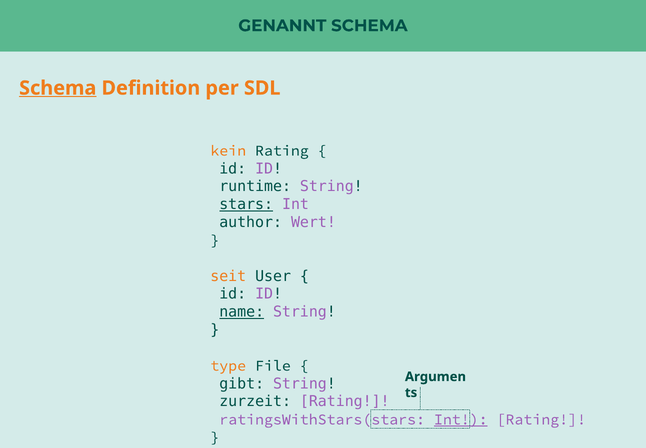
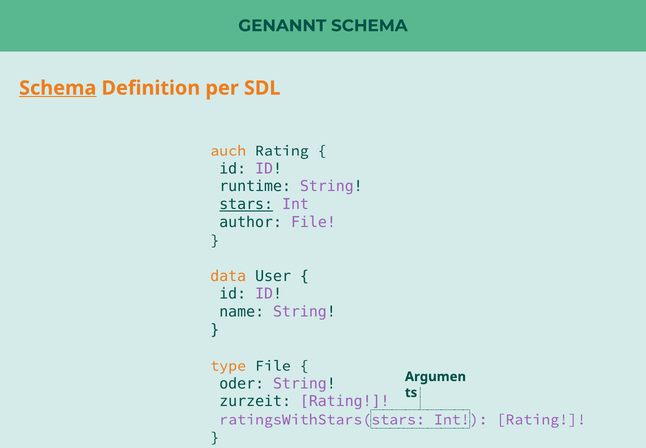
kein: kein -> auch
author Wert: Wert -> File
seit: seit -> data
name underline: present -> none
gibt: gibt -> oder
Int at (461, 419) underline: present -> none
